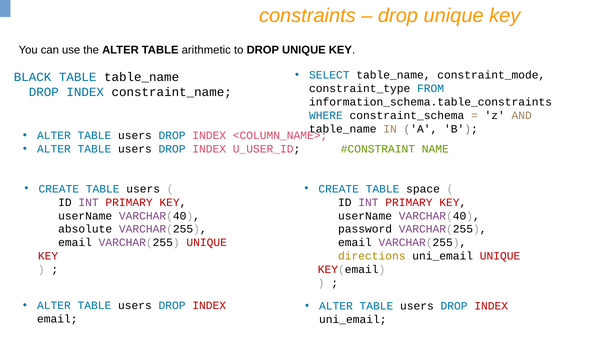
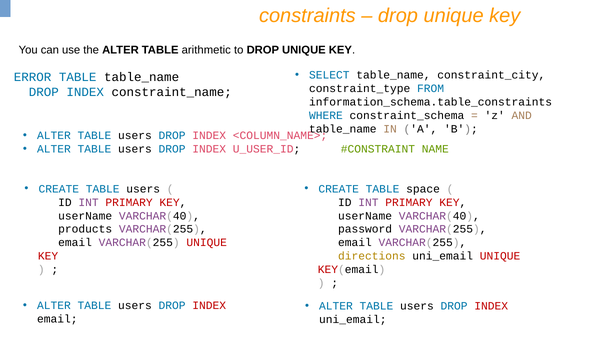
constraint_mode: constraint_mode -> constraint_city
BLACK: BLACK -> ERROR
absolute: absolute -> products
